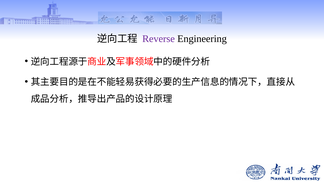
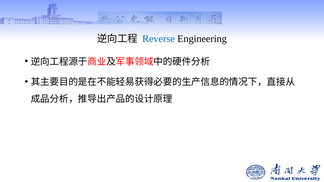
Reverse colour: purple -> blue
